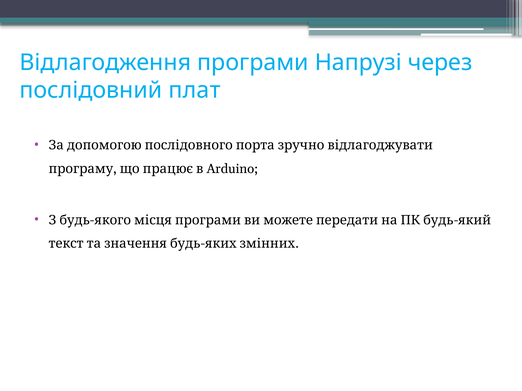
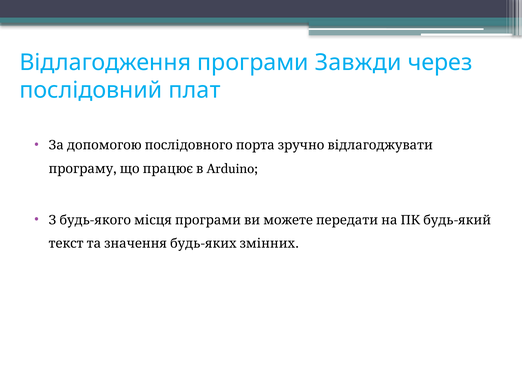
Напрузі: Напрузі -> Завжди
